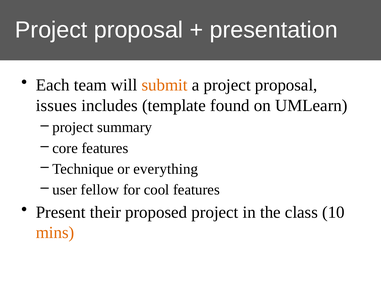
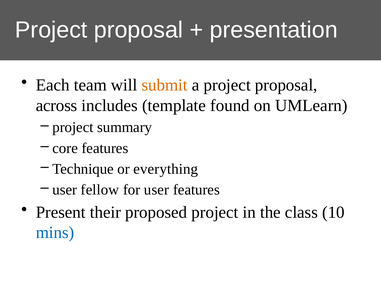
issues: issues -> across
for cool: cool -> user
mins colour: orange -> blue
